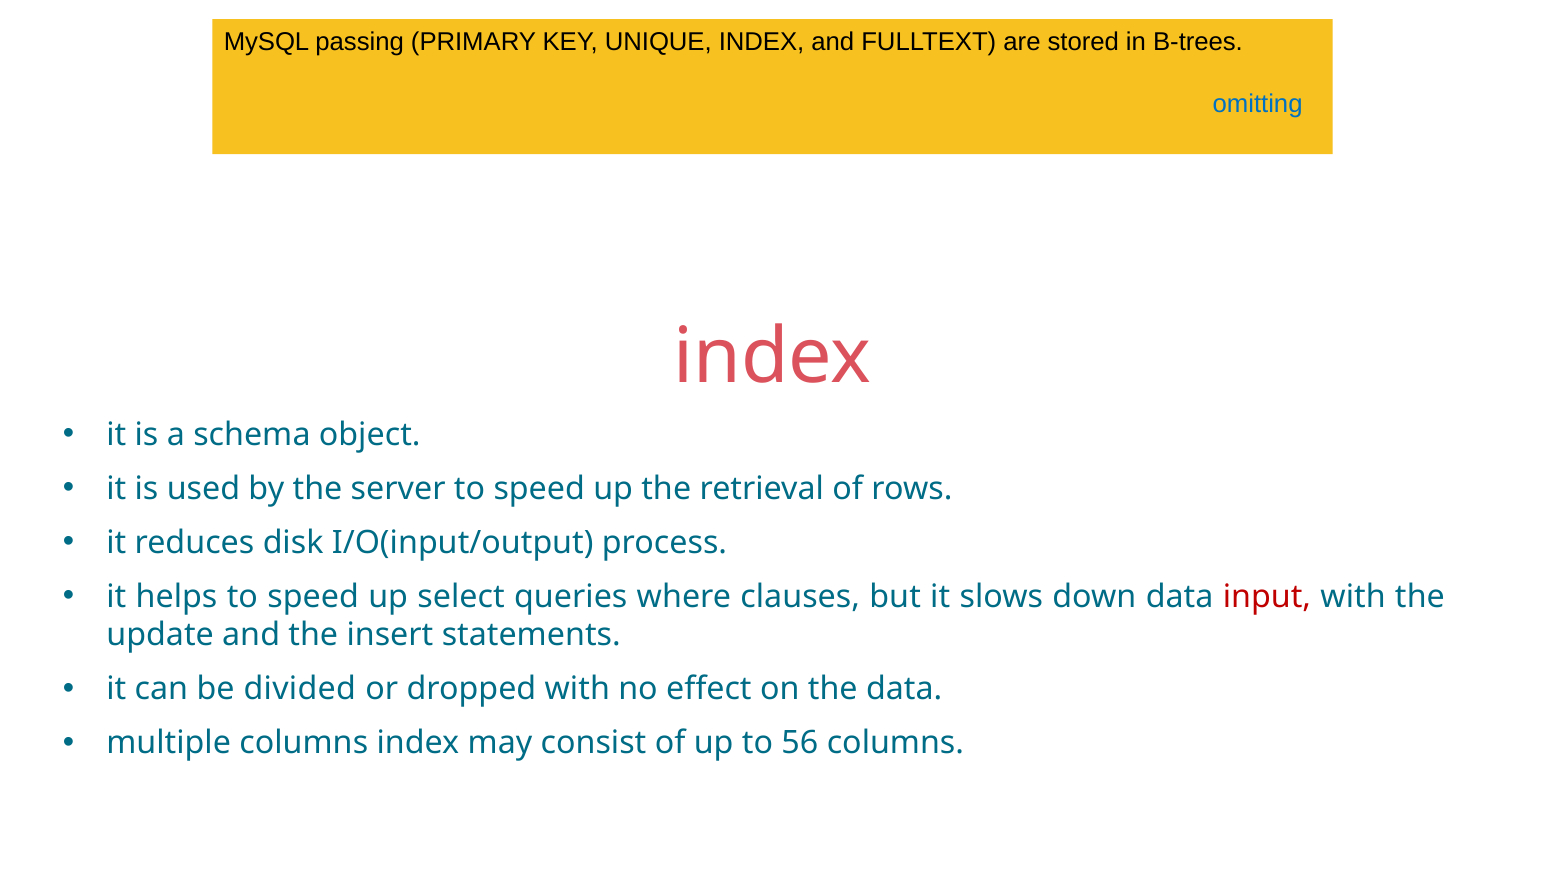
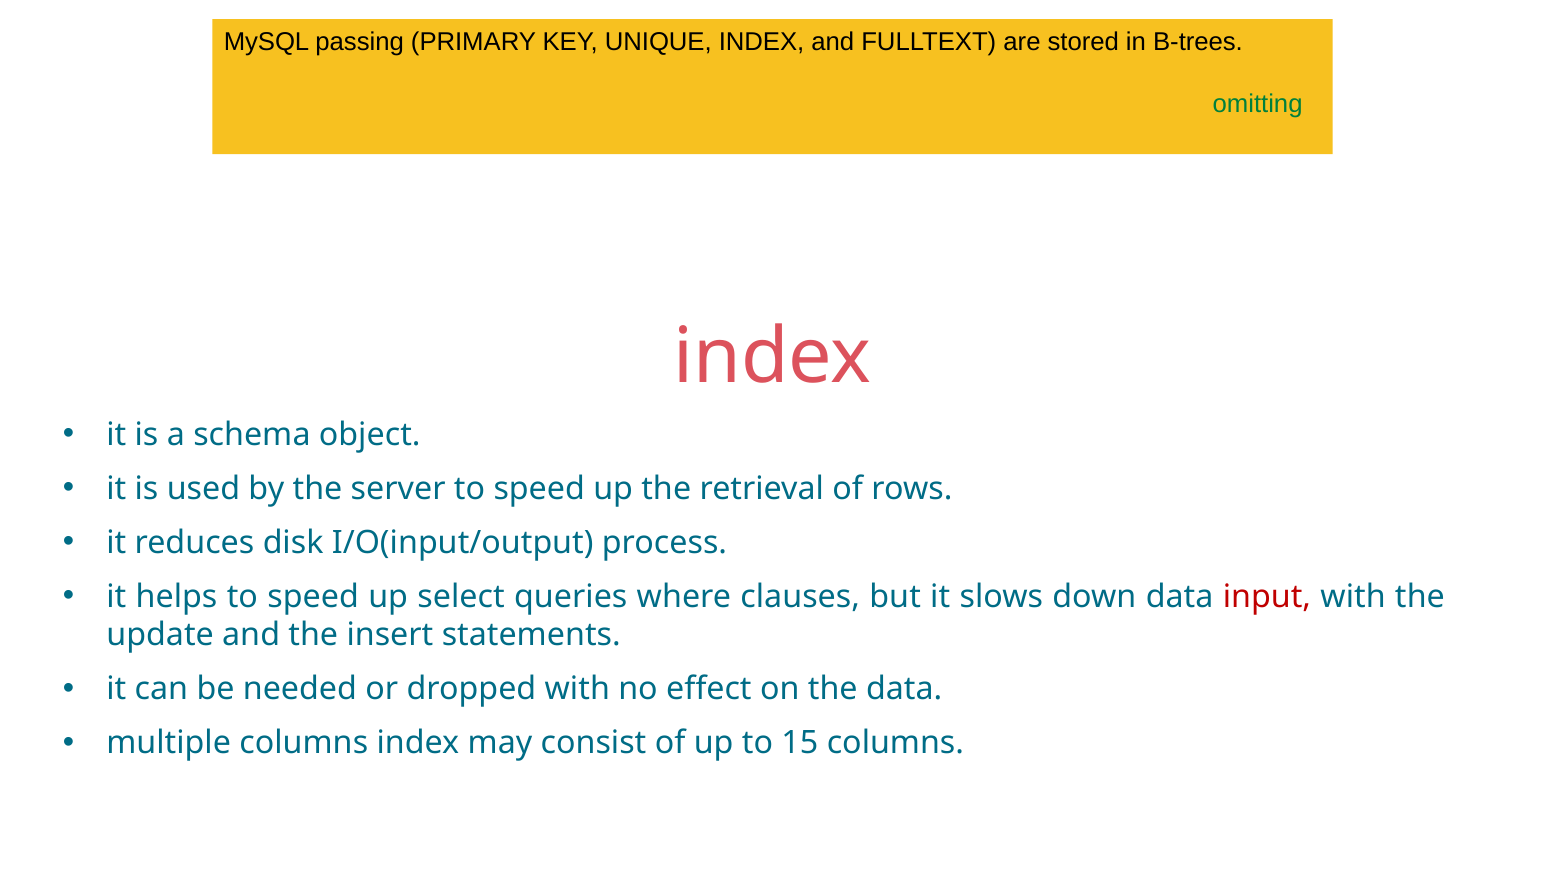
omitting colour: blue -> green
divided: divided -> needed
56: 56 -> 15
